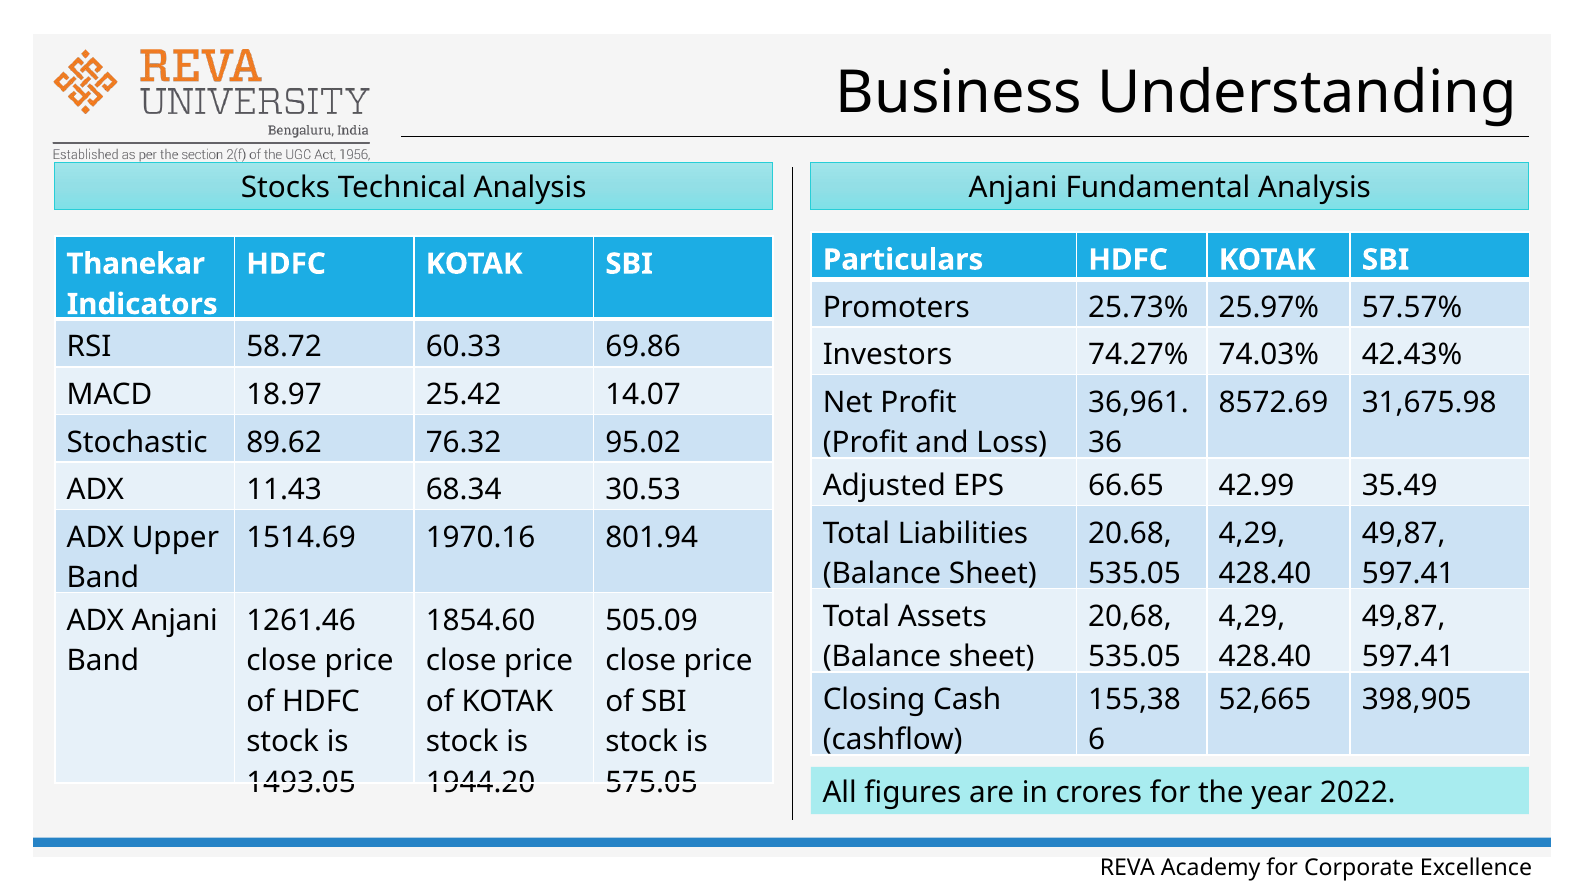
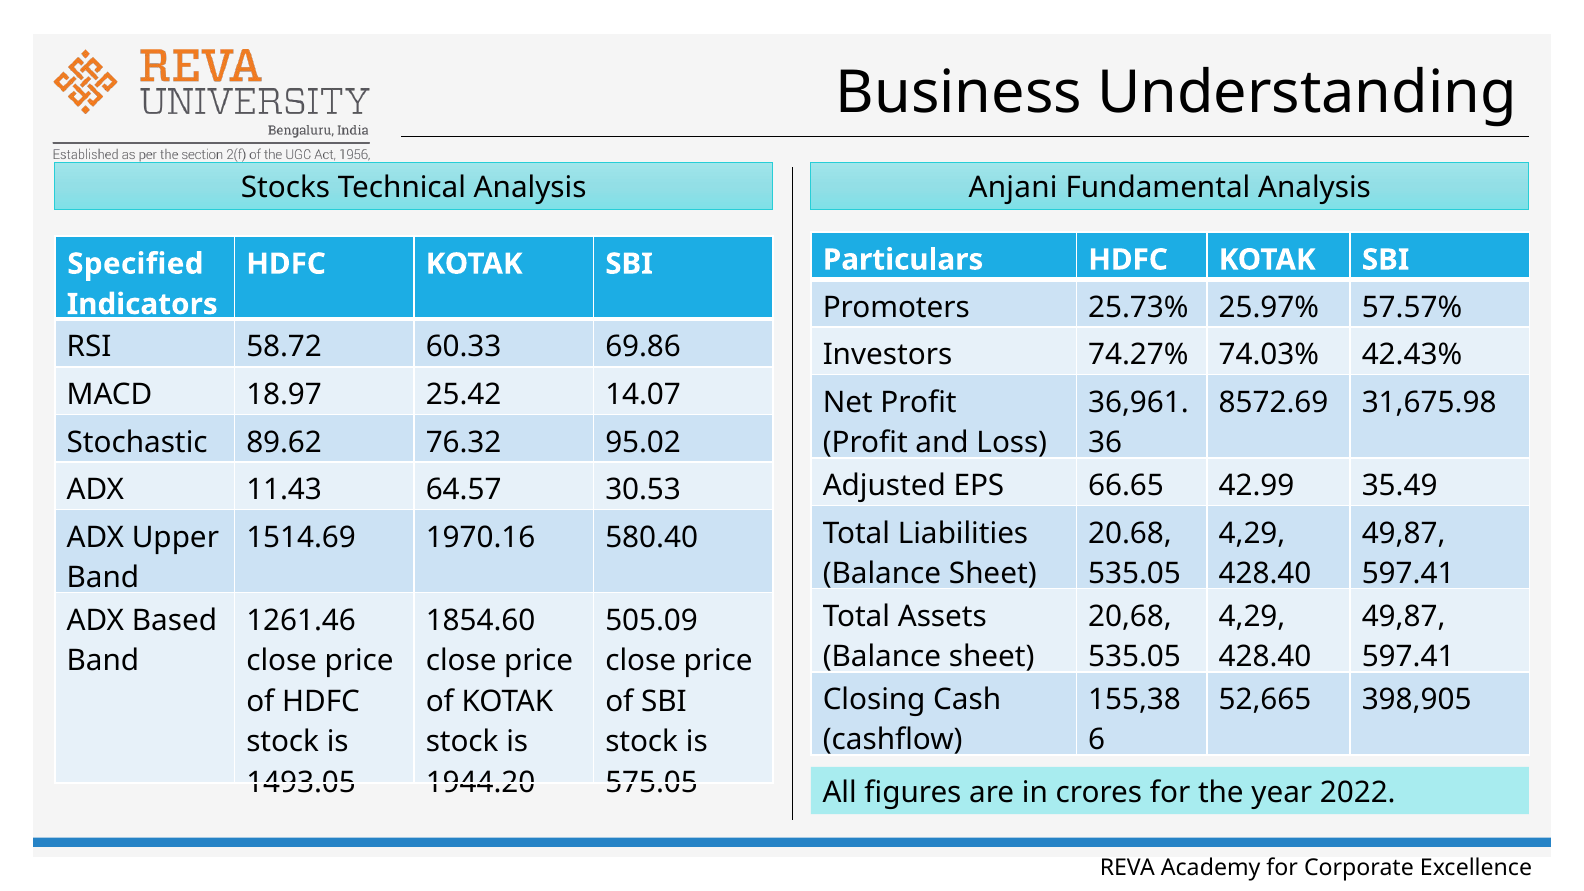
Thanekar: Thanekar -> Specified
68.34: 68.34 -> 64.57
801.94: 801.94 -> 580.40
ADX Anjani: Anjani -> Based
